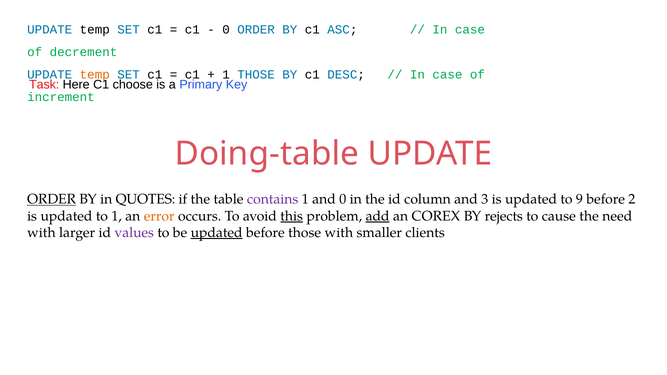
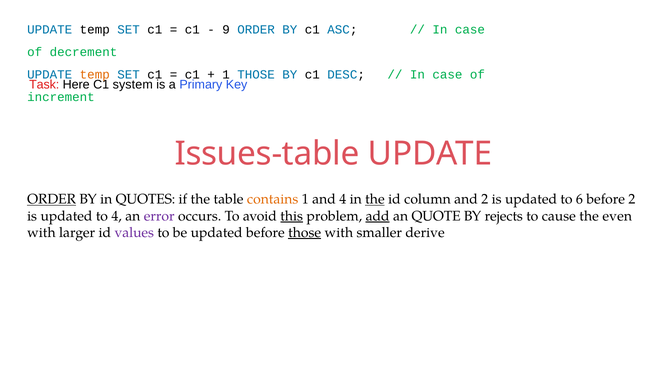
0 at (226, 30): 0 -> 9
choose: choose -> system
Doing-table: Doing-table -> Issues-table
contains colour: purple -> orange
and 0: 0 -> 4
the at (375, 199) underline: none -> present
and 3: 3 -> 2
9: 9 -> 6
to 1: 1 -> 4
error colour: orange -> purple
COREX: COREX -> QUOTE
need: need -> even
updated at (217, 233) underline: present -> none
those at (305, 233) underline: none -> present
clients: clients -> derive
